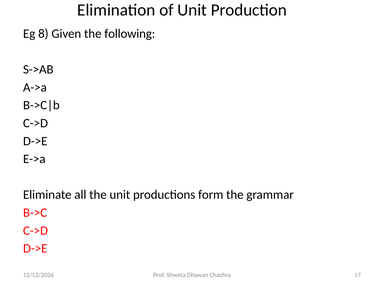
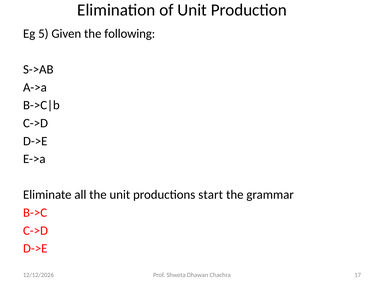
8: 8 -> 5
form: form -> start
